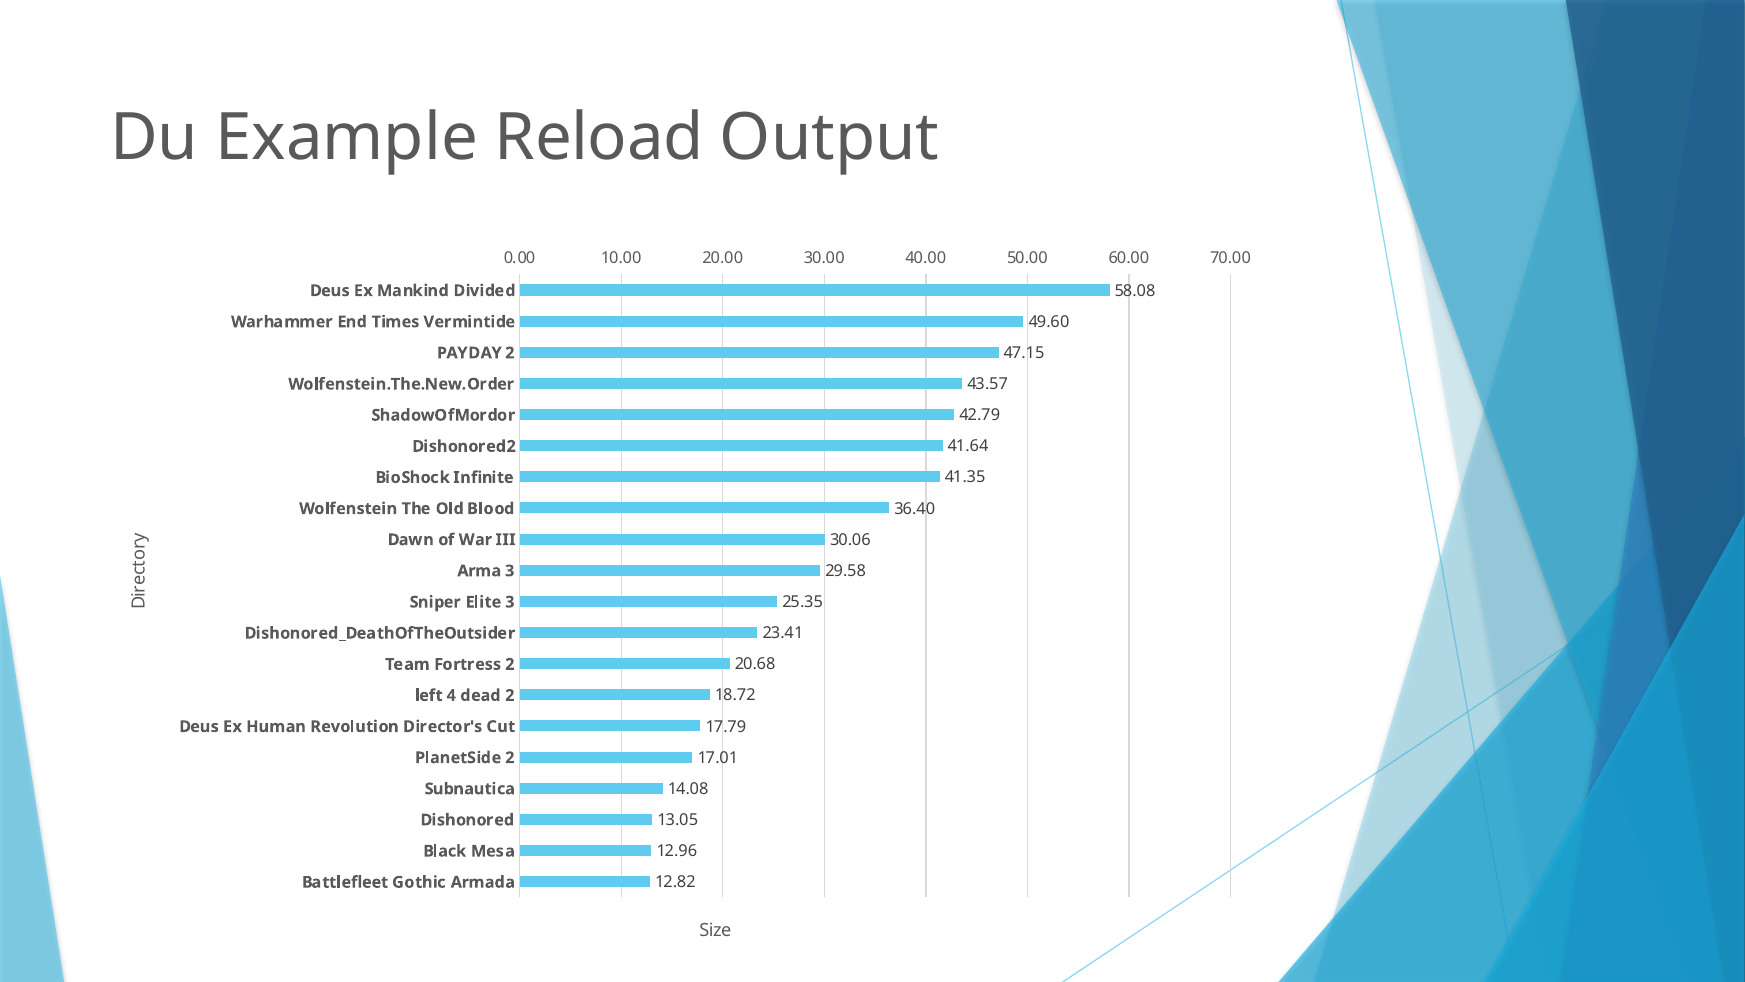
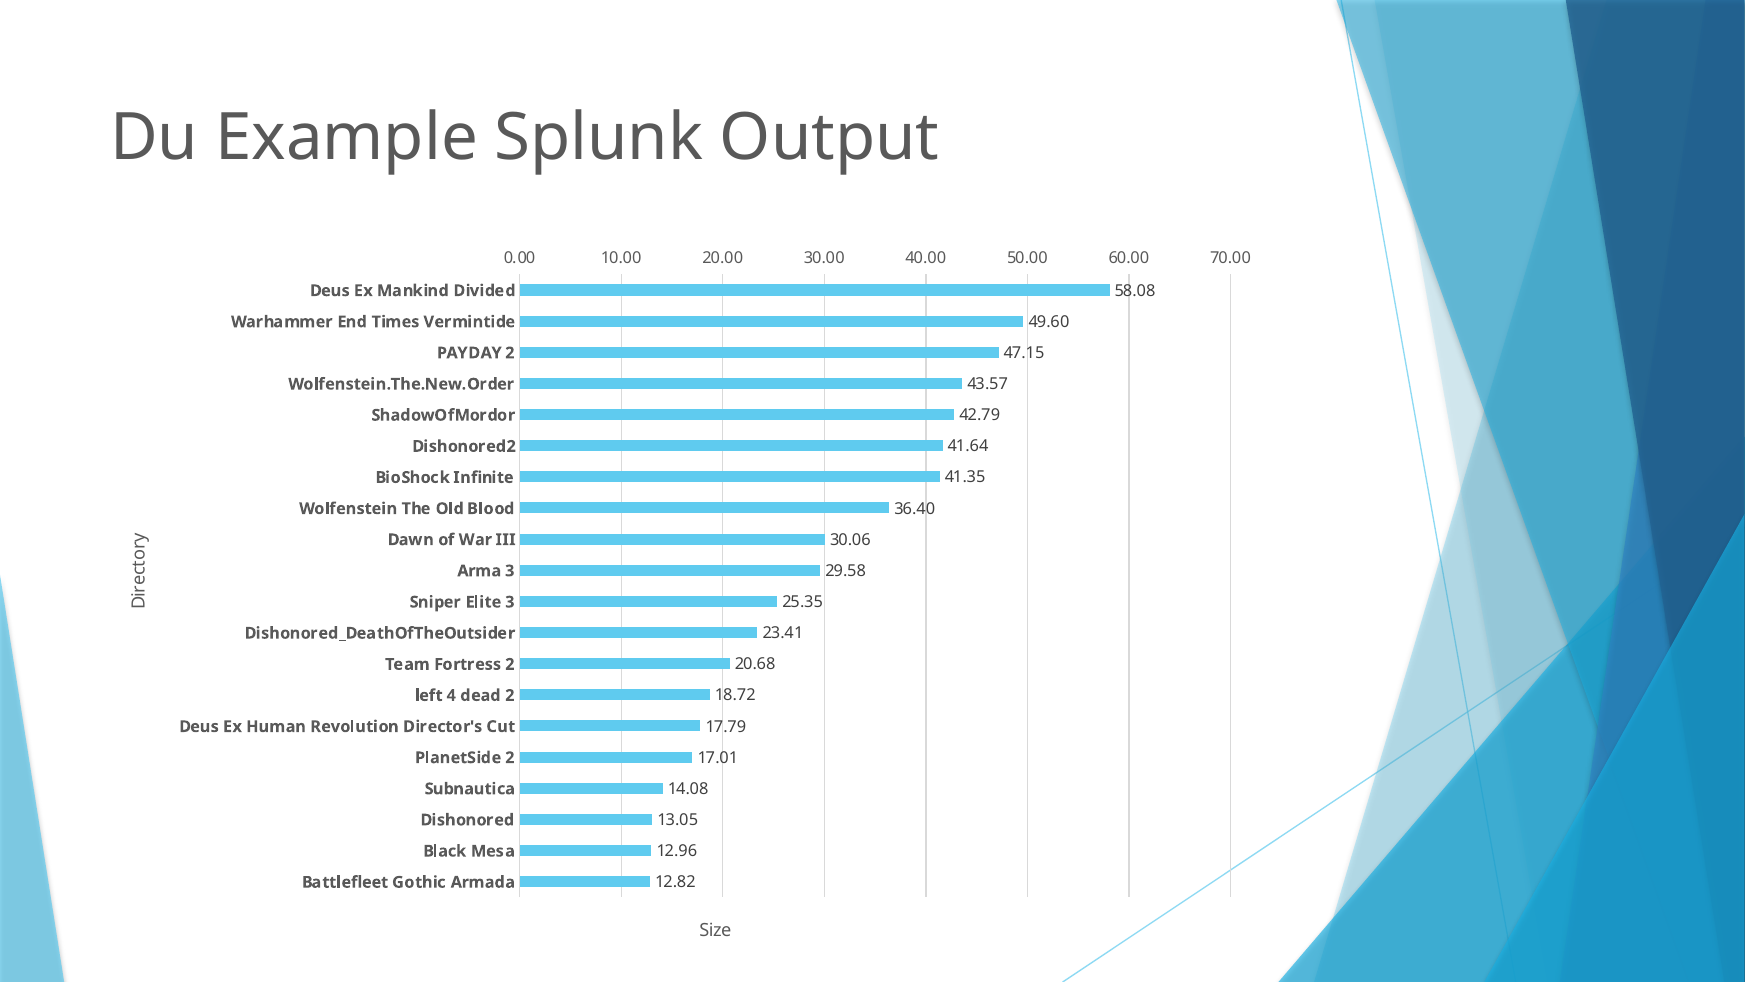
Reload: Reload -> Splunk
